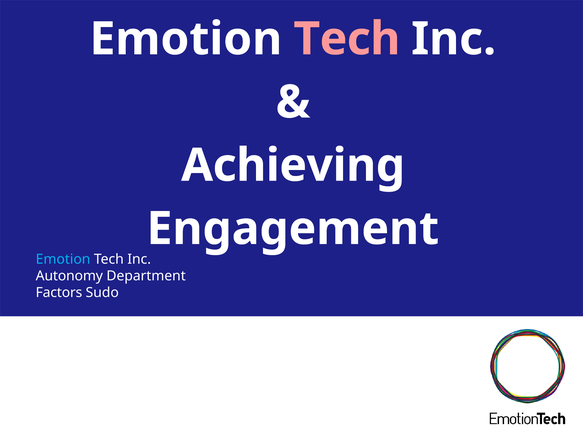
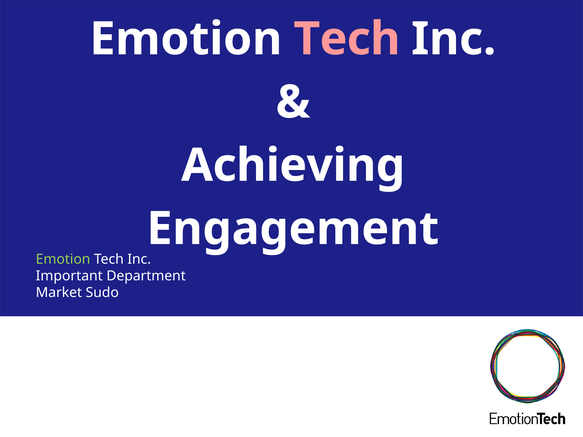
Emotion at (63, 259) colour: light blue -> light green
Autonomy: Autonomy -> Important
Factors: Factors -> Market
